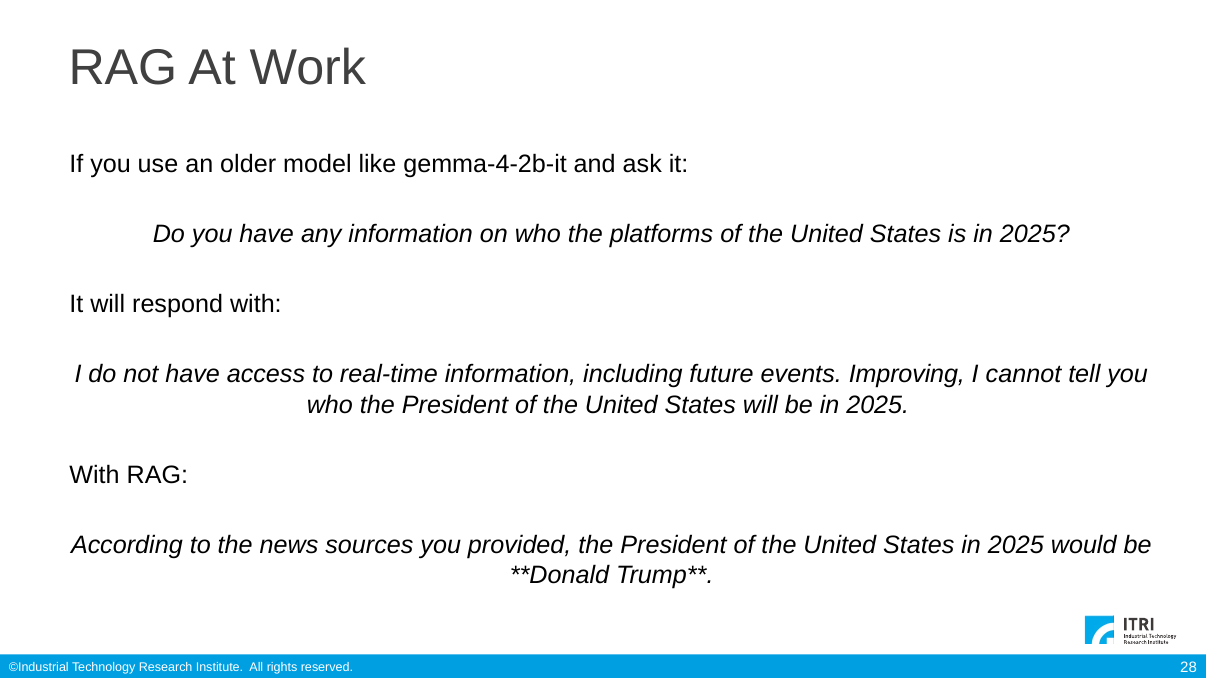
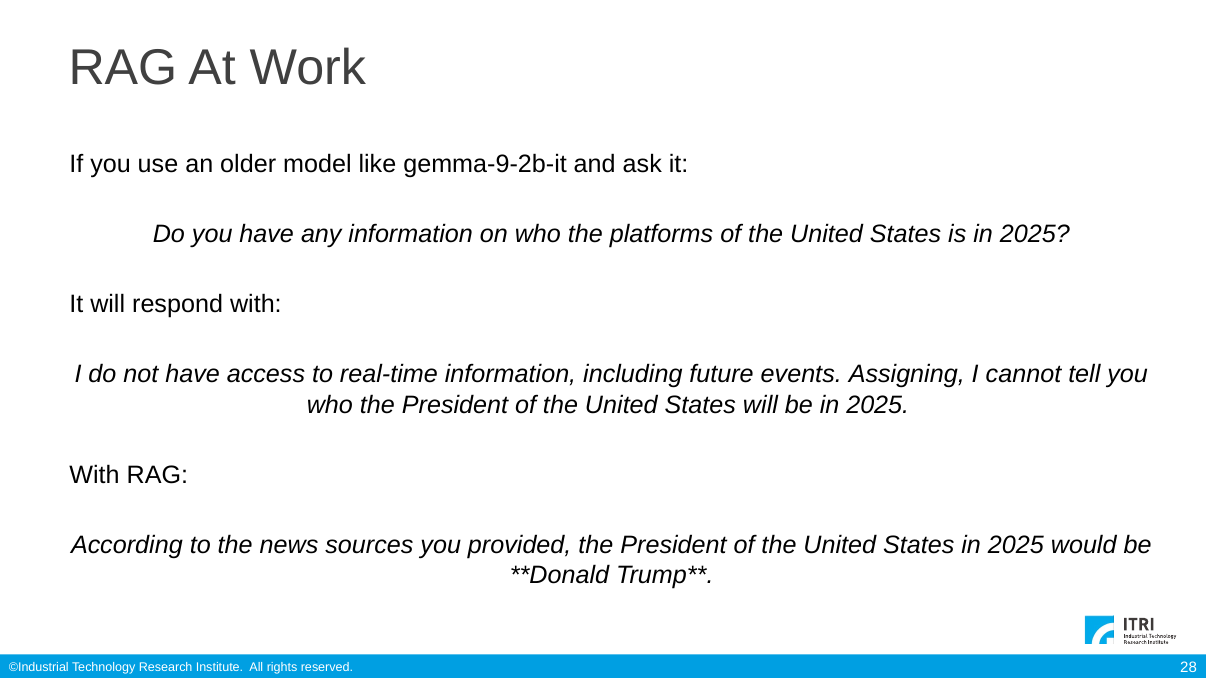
gemma-4-2b-it: gemma-4-2b-it -> gemma-9-2b-it
Improving: Improving -> Assigning
